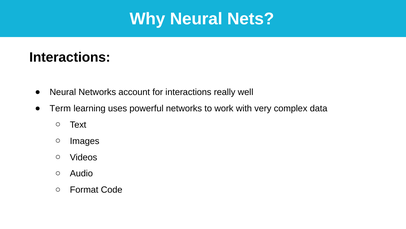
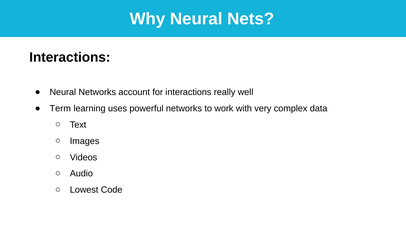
Format: Format -> Lowest
